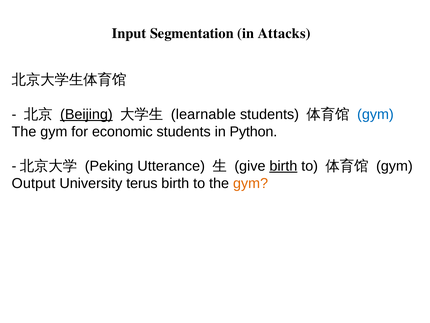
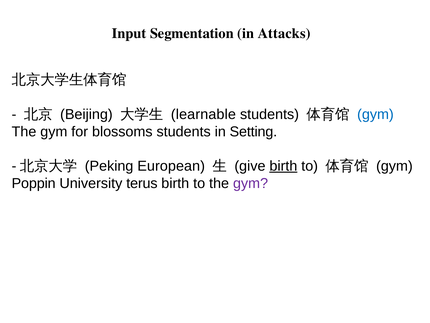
Beijing underline: present -> none
economic: economic -> blossoms
Python: Python -> Setting
Utterance: Utterance -> European
Output: Output -> Poppin
gym at (251, 183) colour: orange -> purple
